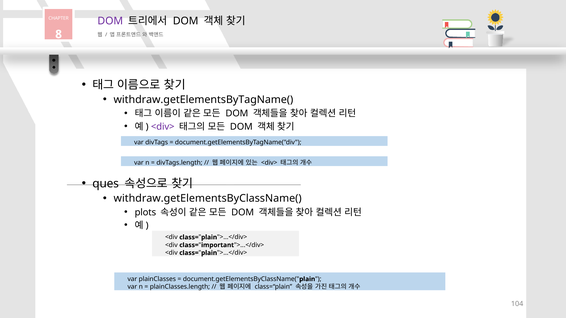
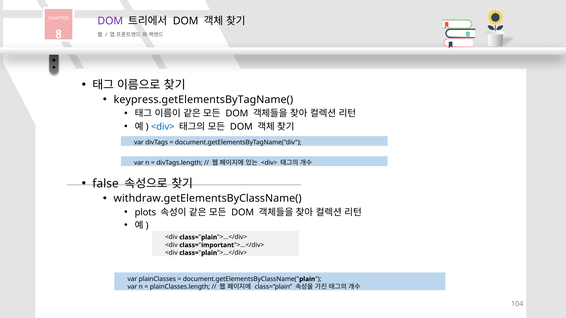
withdraw.getElementsByTagName(: withdraw.getElementsByTagName( -> keypress.getElementsByTagName(
<div> at (163, 127) colour: purple -> blue
ques: ques -> false
